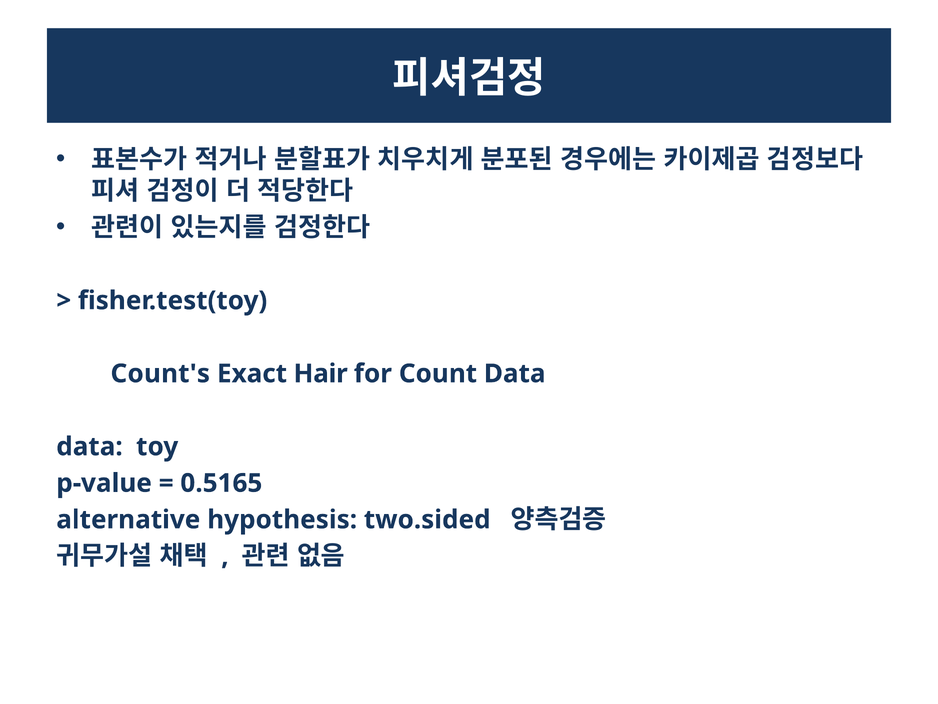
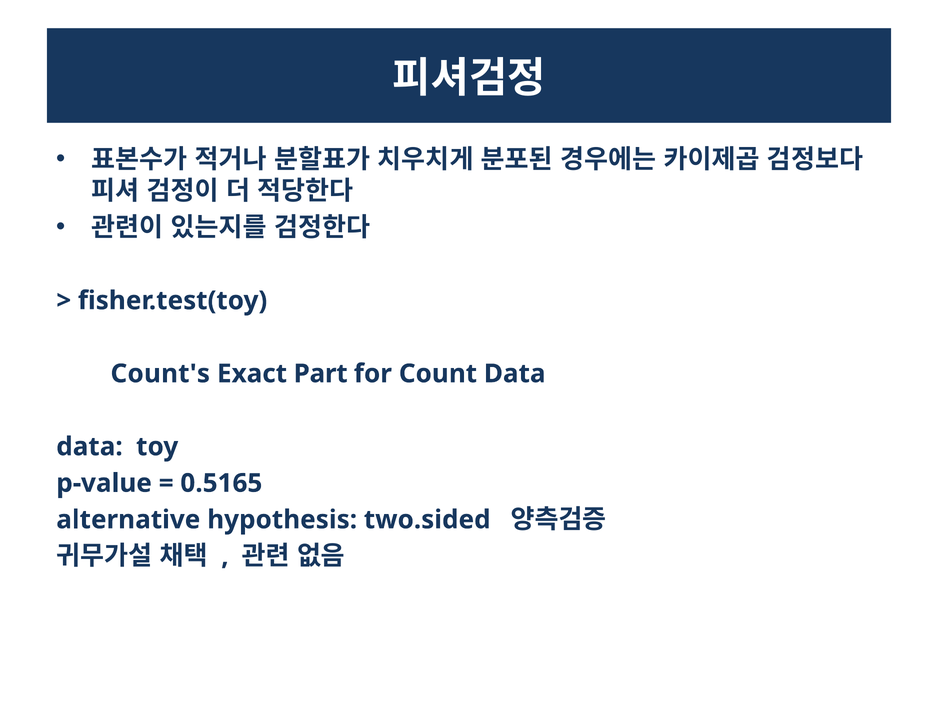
Hair: Hair -> Part
